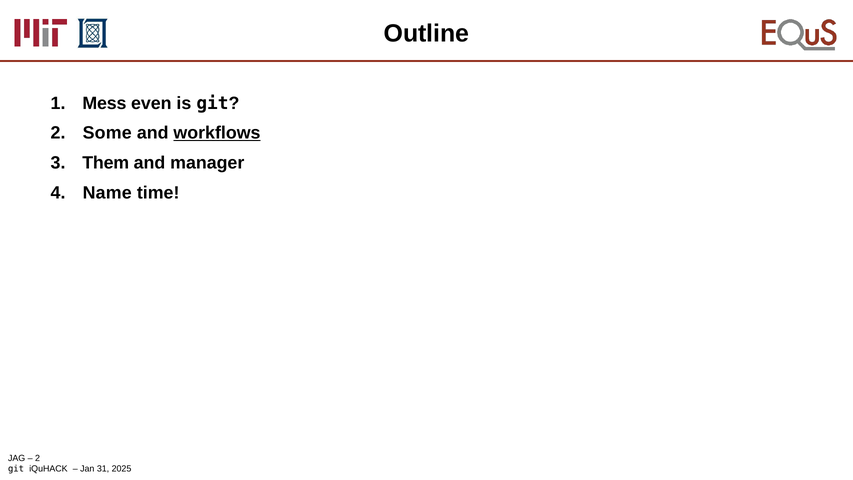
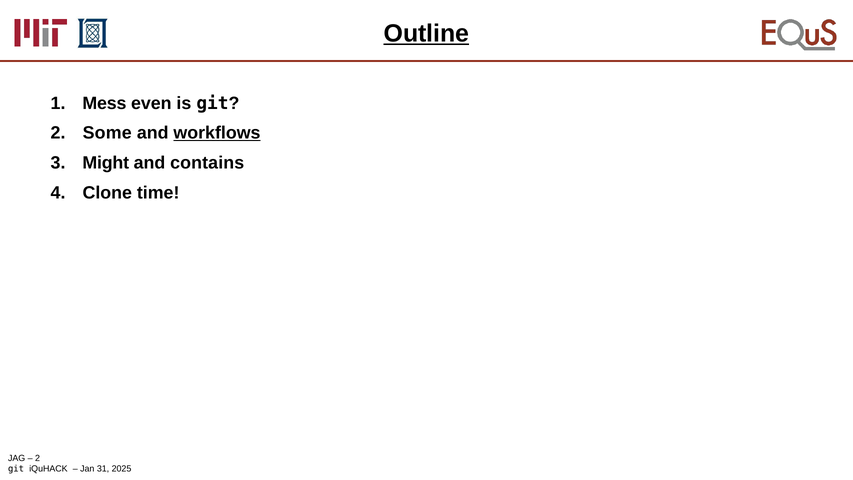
Outline underline: none -> present
Them: Them -> Might
manager: manager -> contains
Name: Name -> Clone
